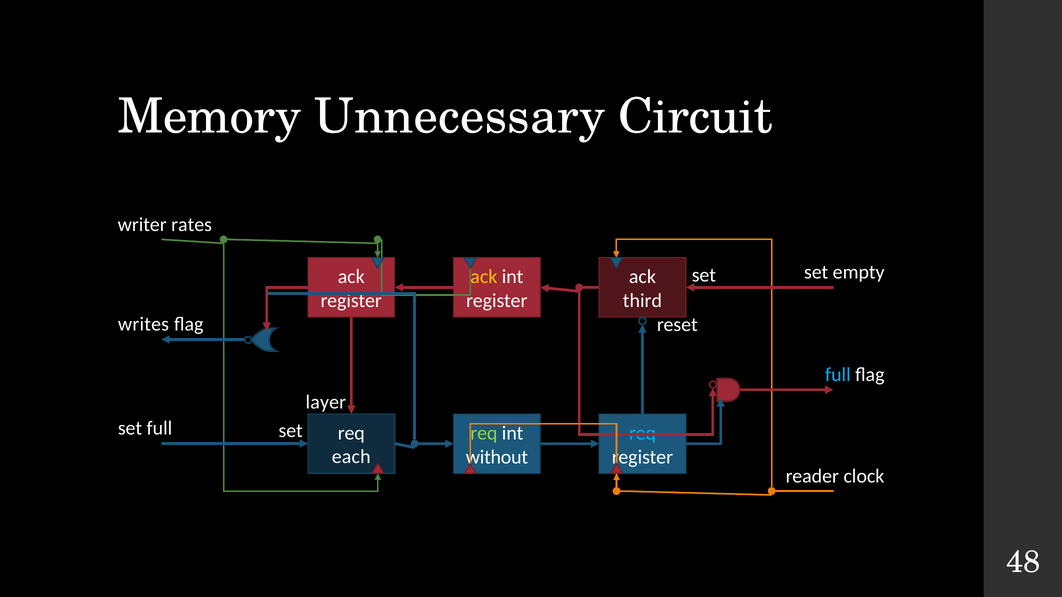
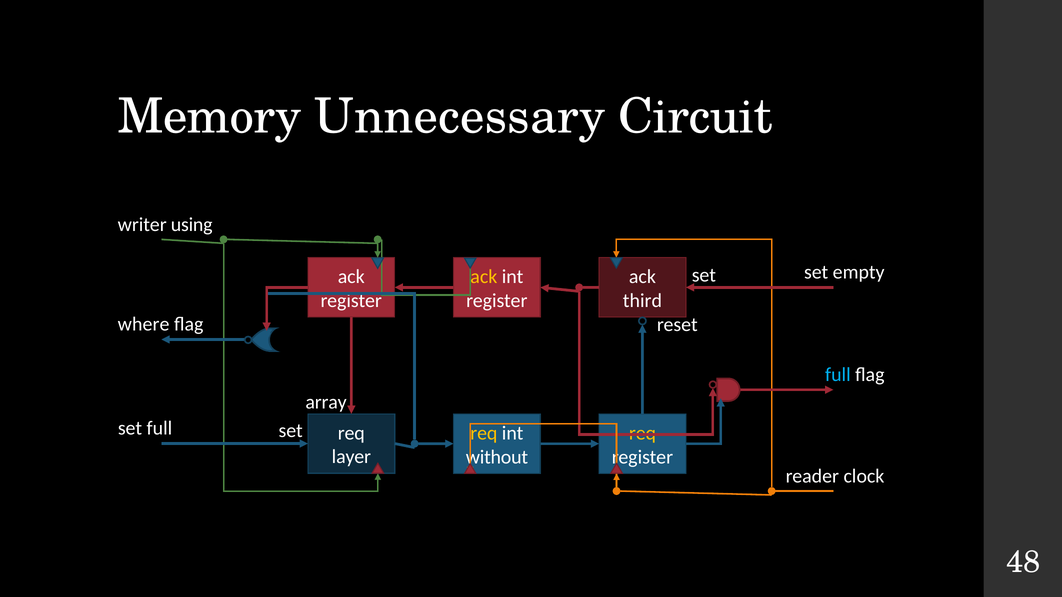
rates: rates -> using
writes: writes -> where
layer: layer -> array
req at (484, 433) colour: light green -> yellow
req at (642, 433) colour: light blue -> yellow
each: each -> layer
